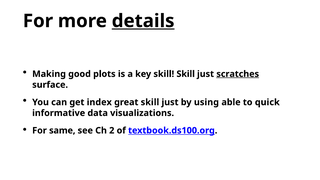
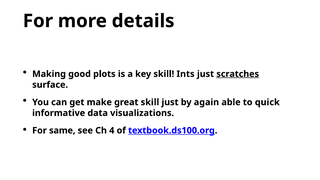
details underline: present -> none
skill Skill: Skill -> Ints
index: index -> make
using: using -> again
2: 2 -> 4
